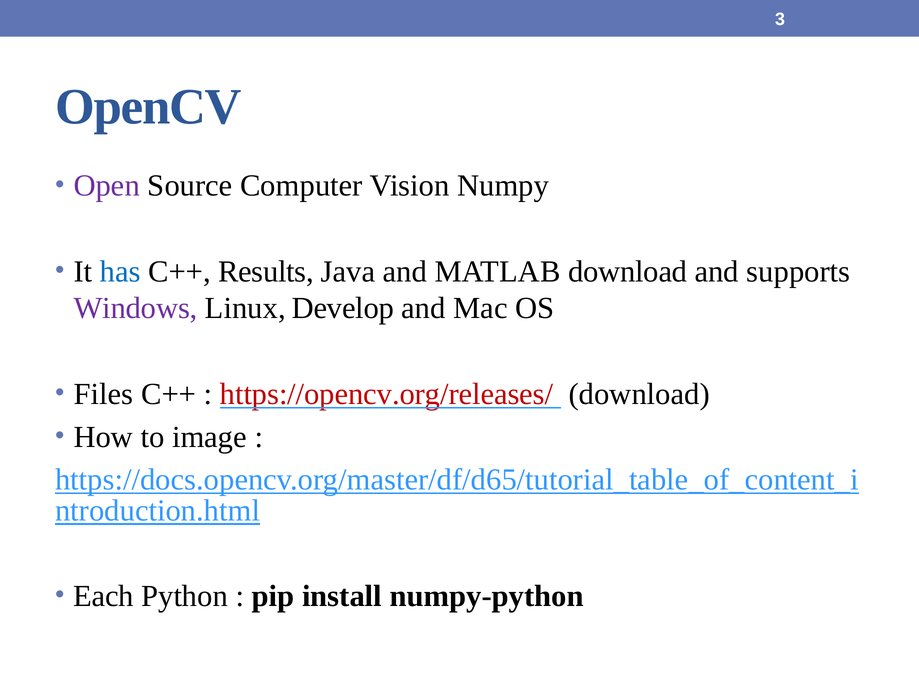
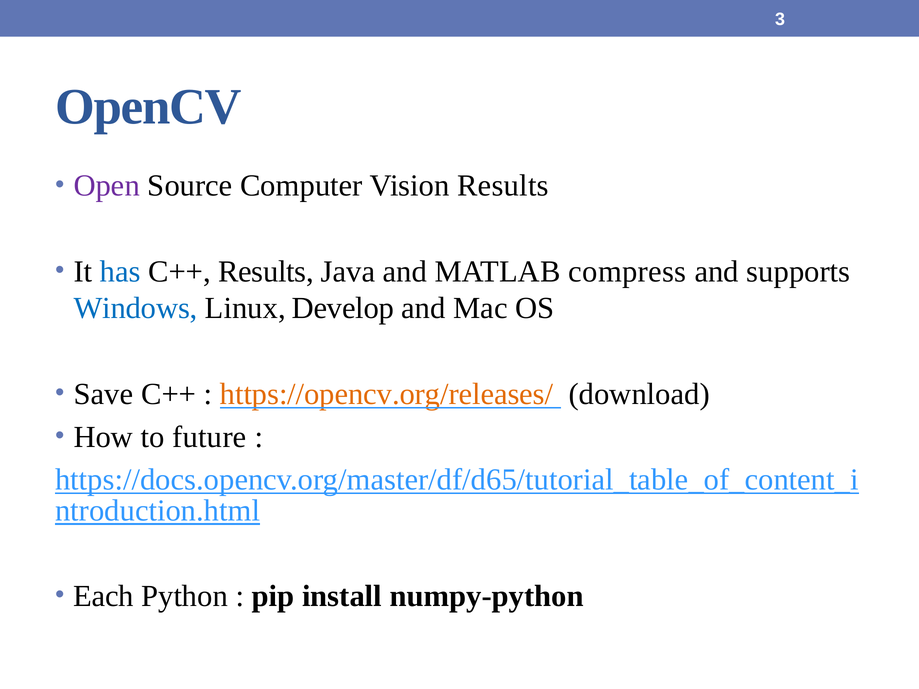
Vision Numpy: Numpy -> Results
MATLAB download: download -> compress
Windows colour: purple -> blue
Files: Files -> Save
https://opencv.org/releases/ colour: red -> orange
image: image -> future
